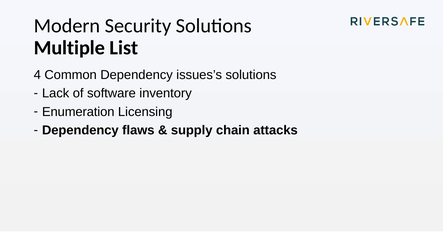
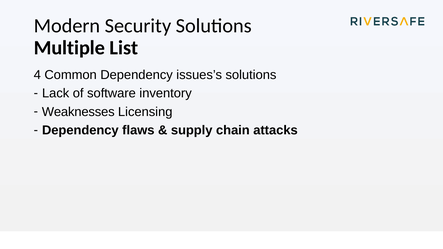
Enumeration: Enumeration -> Weaknesses
